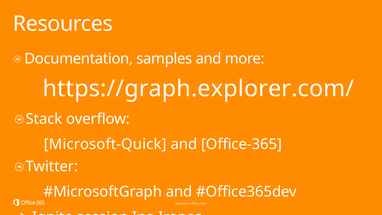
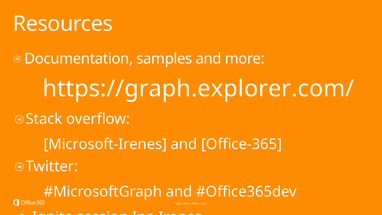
Microsoft-Quick: Microsoft-Quick -> Microsoft-Irenes
